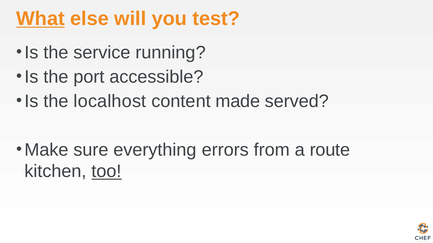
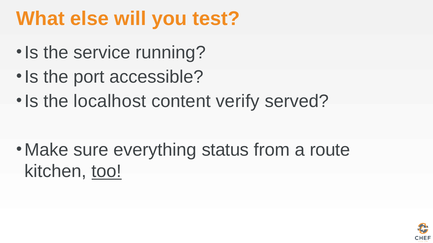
What underline: present -> none
made: made -> verify
errors: errors -> status
